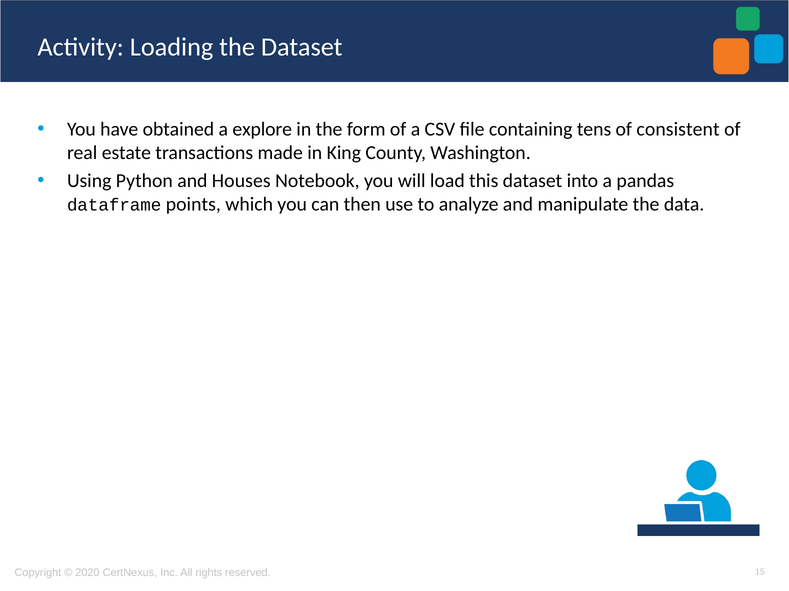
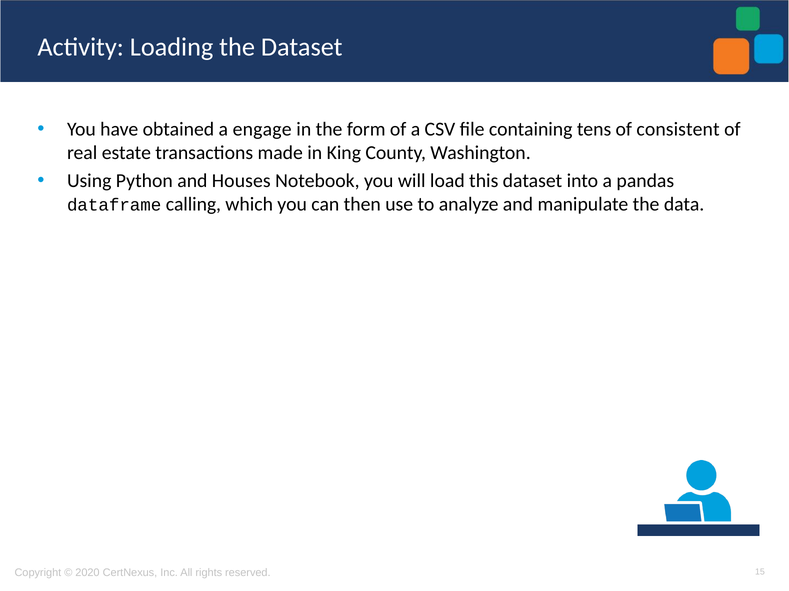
explore: explore -> engage
points: points -> calling
